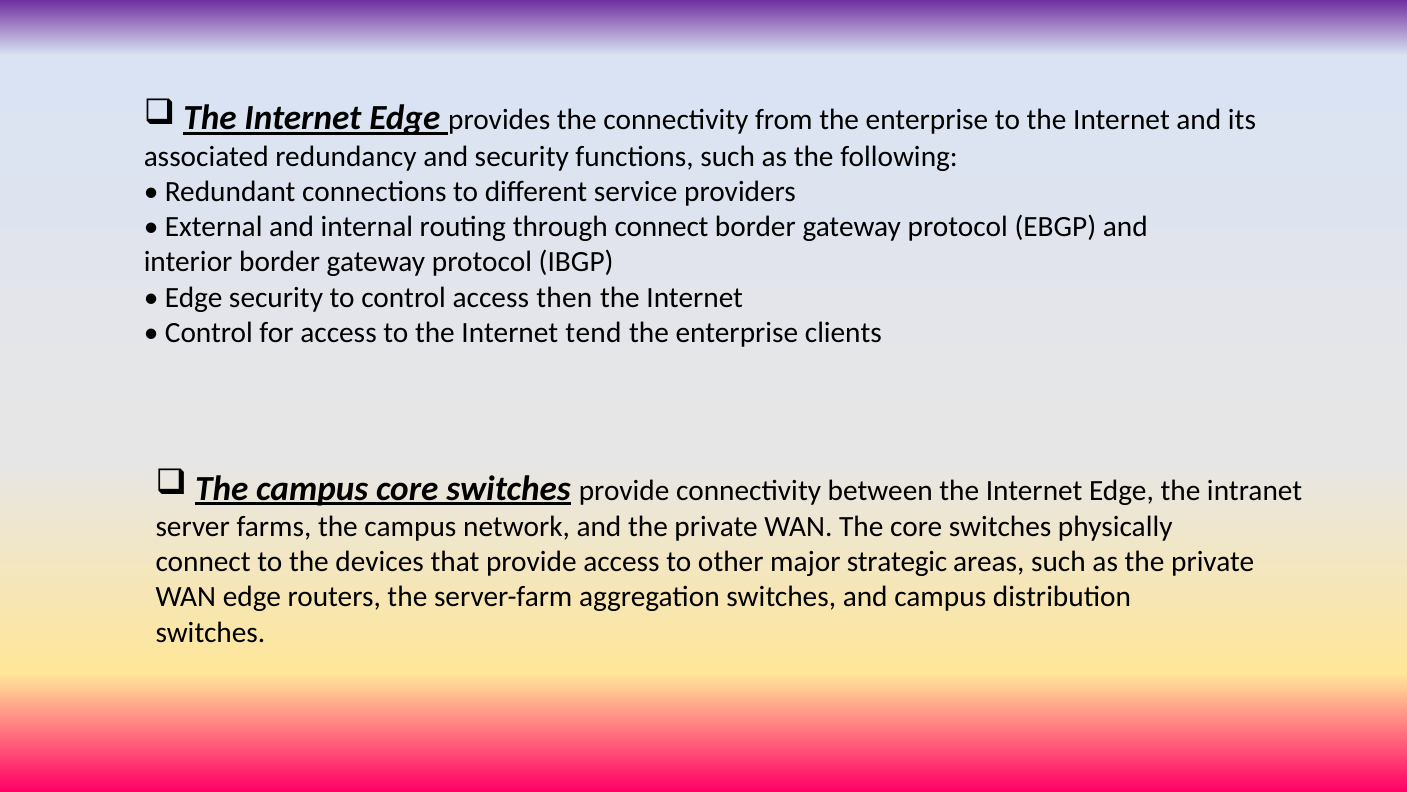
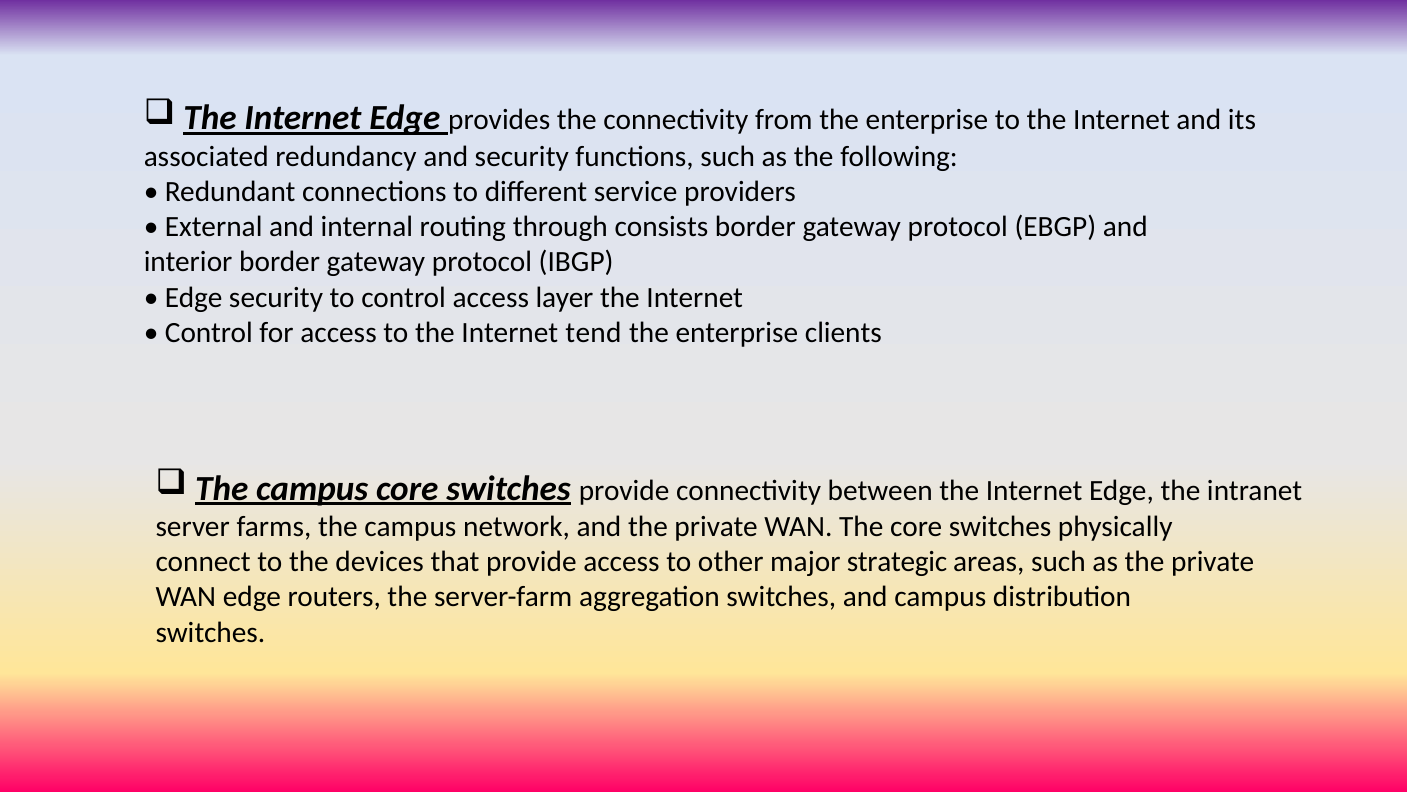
through connect: connect -> consists
then: then -> layer
